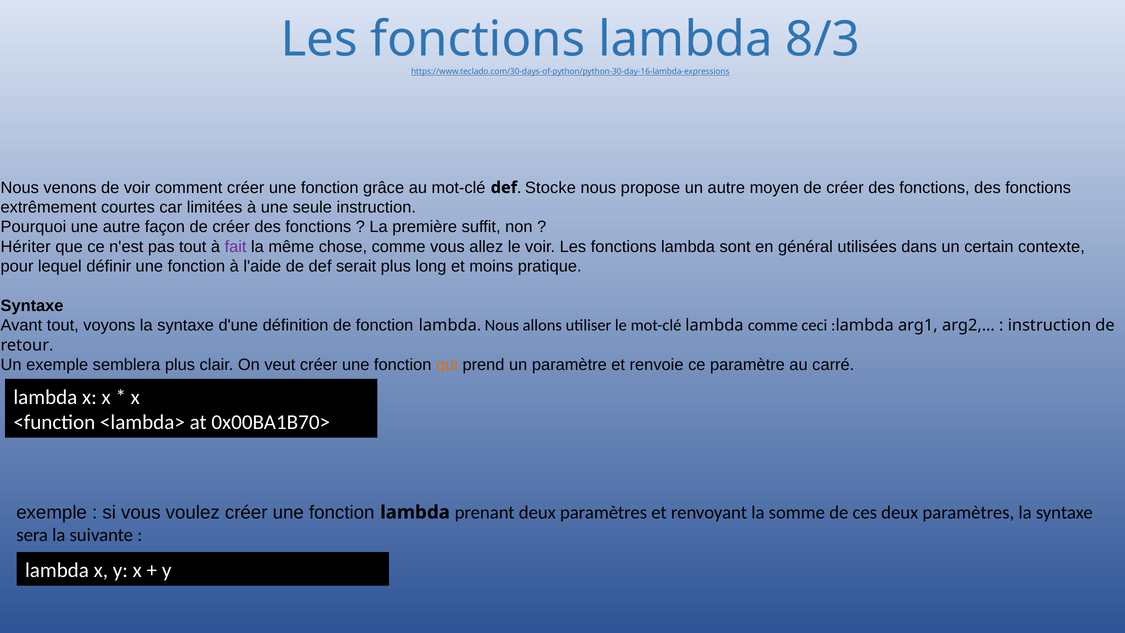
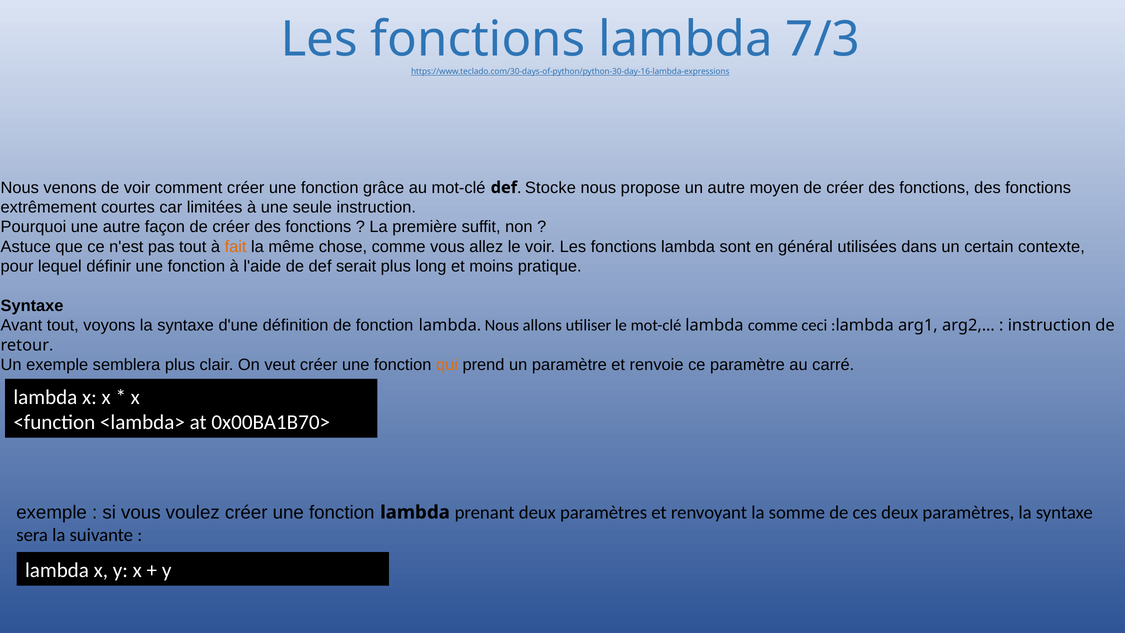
8/3: 8/3 -> 7/3
Hériter: Hériter -> Astuce
fait colour: purple -> orange
